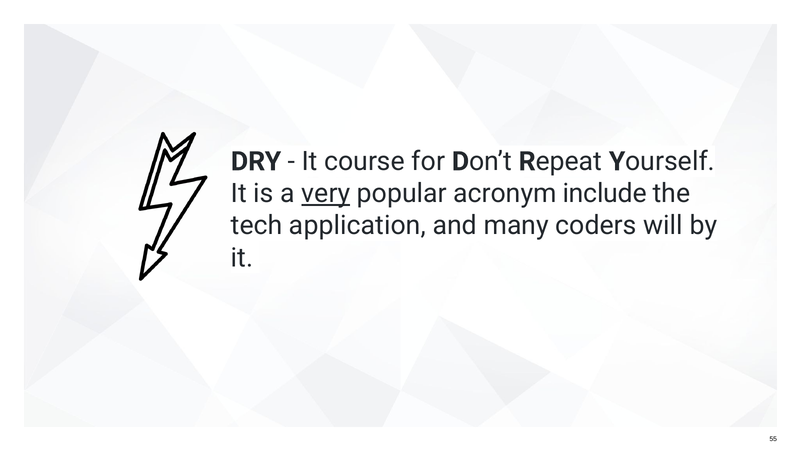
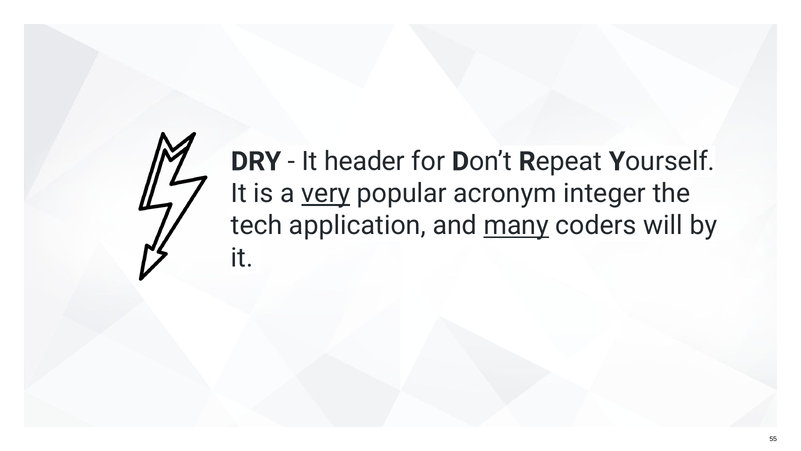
course: course -> header
include: include -> integer
many underline: none -> present
